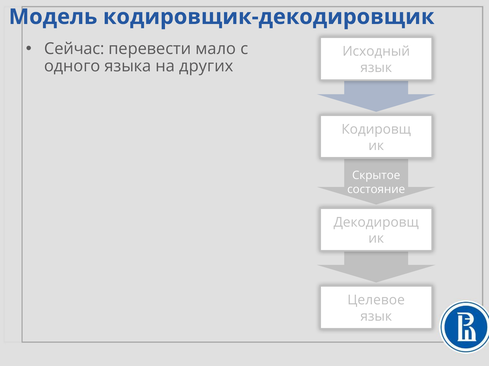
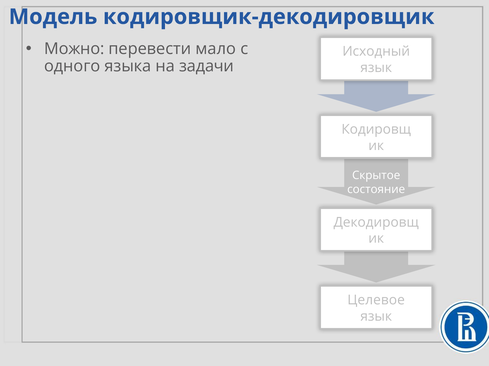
Сейчас: Сейчас -> Можно
других: других -> задачи
